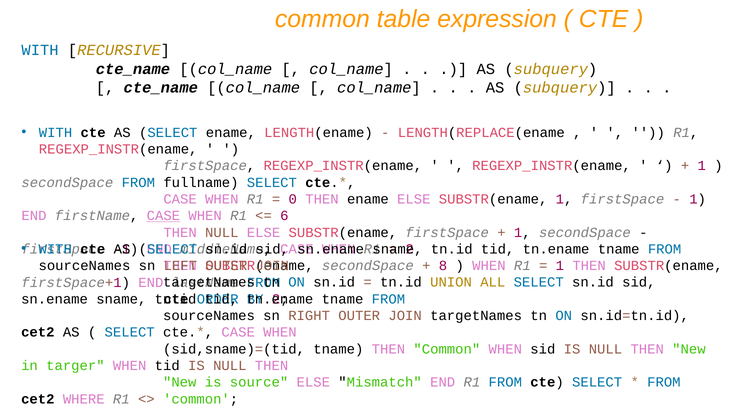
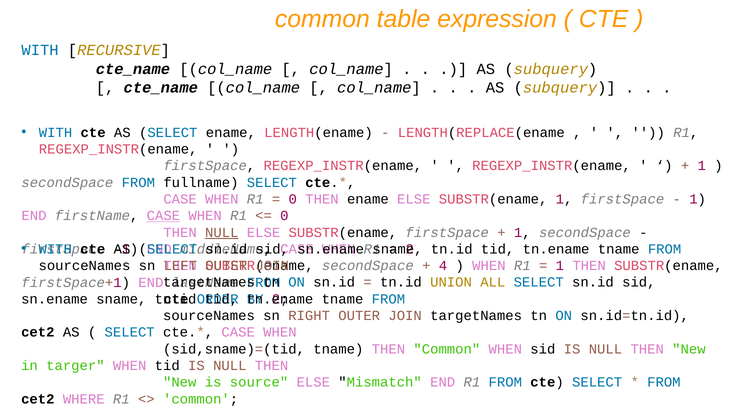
6 at (284, 216): 6 -> 0
NULL at (222, 233) underline: none -> present
8: 8 -> 4
